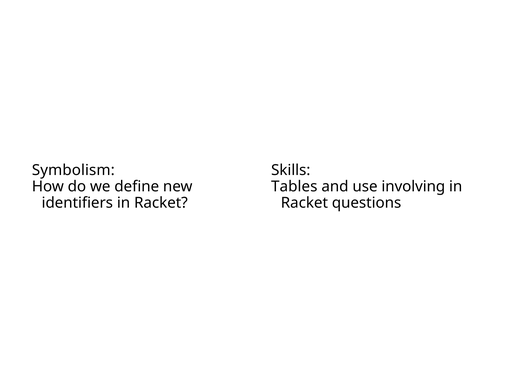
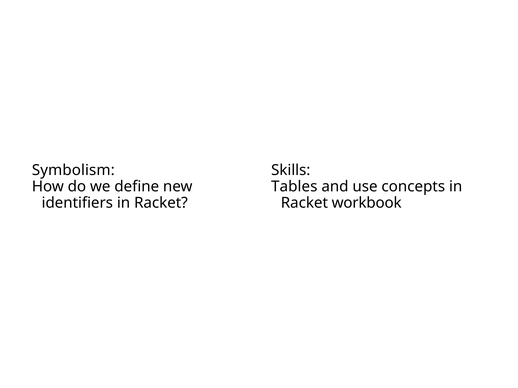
involving: involving -> concepts
questions: questions -> workbook
